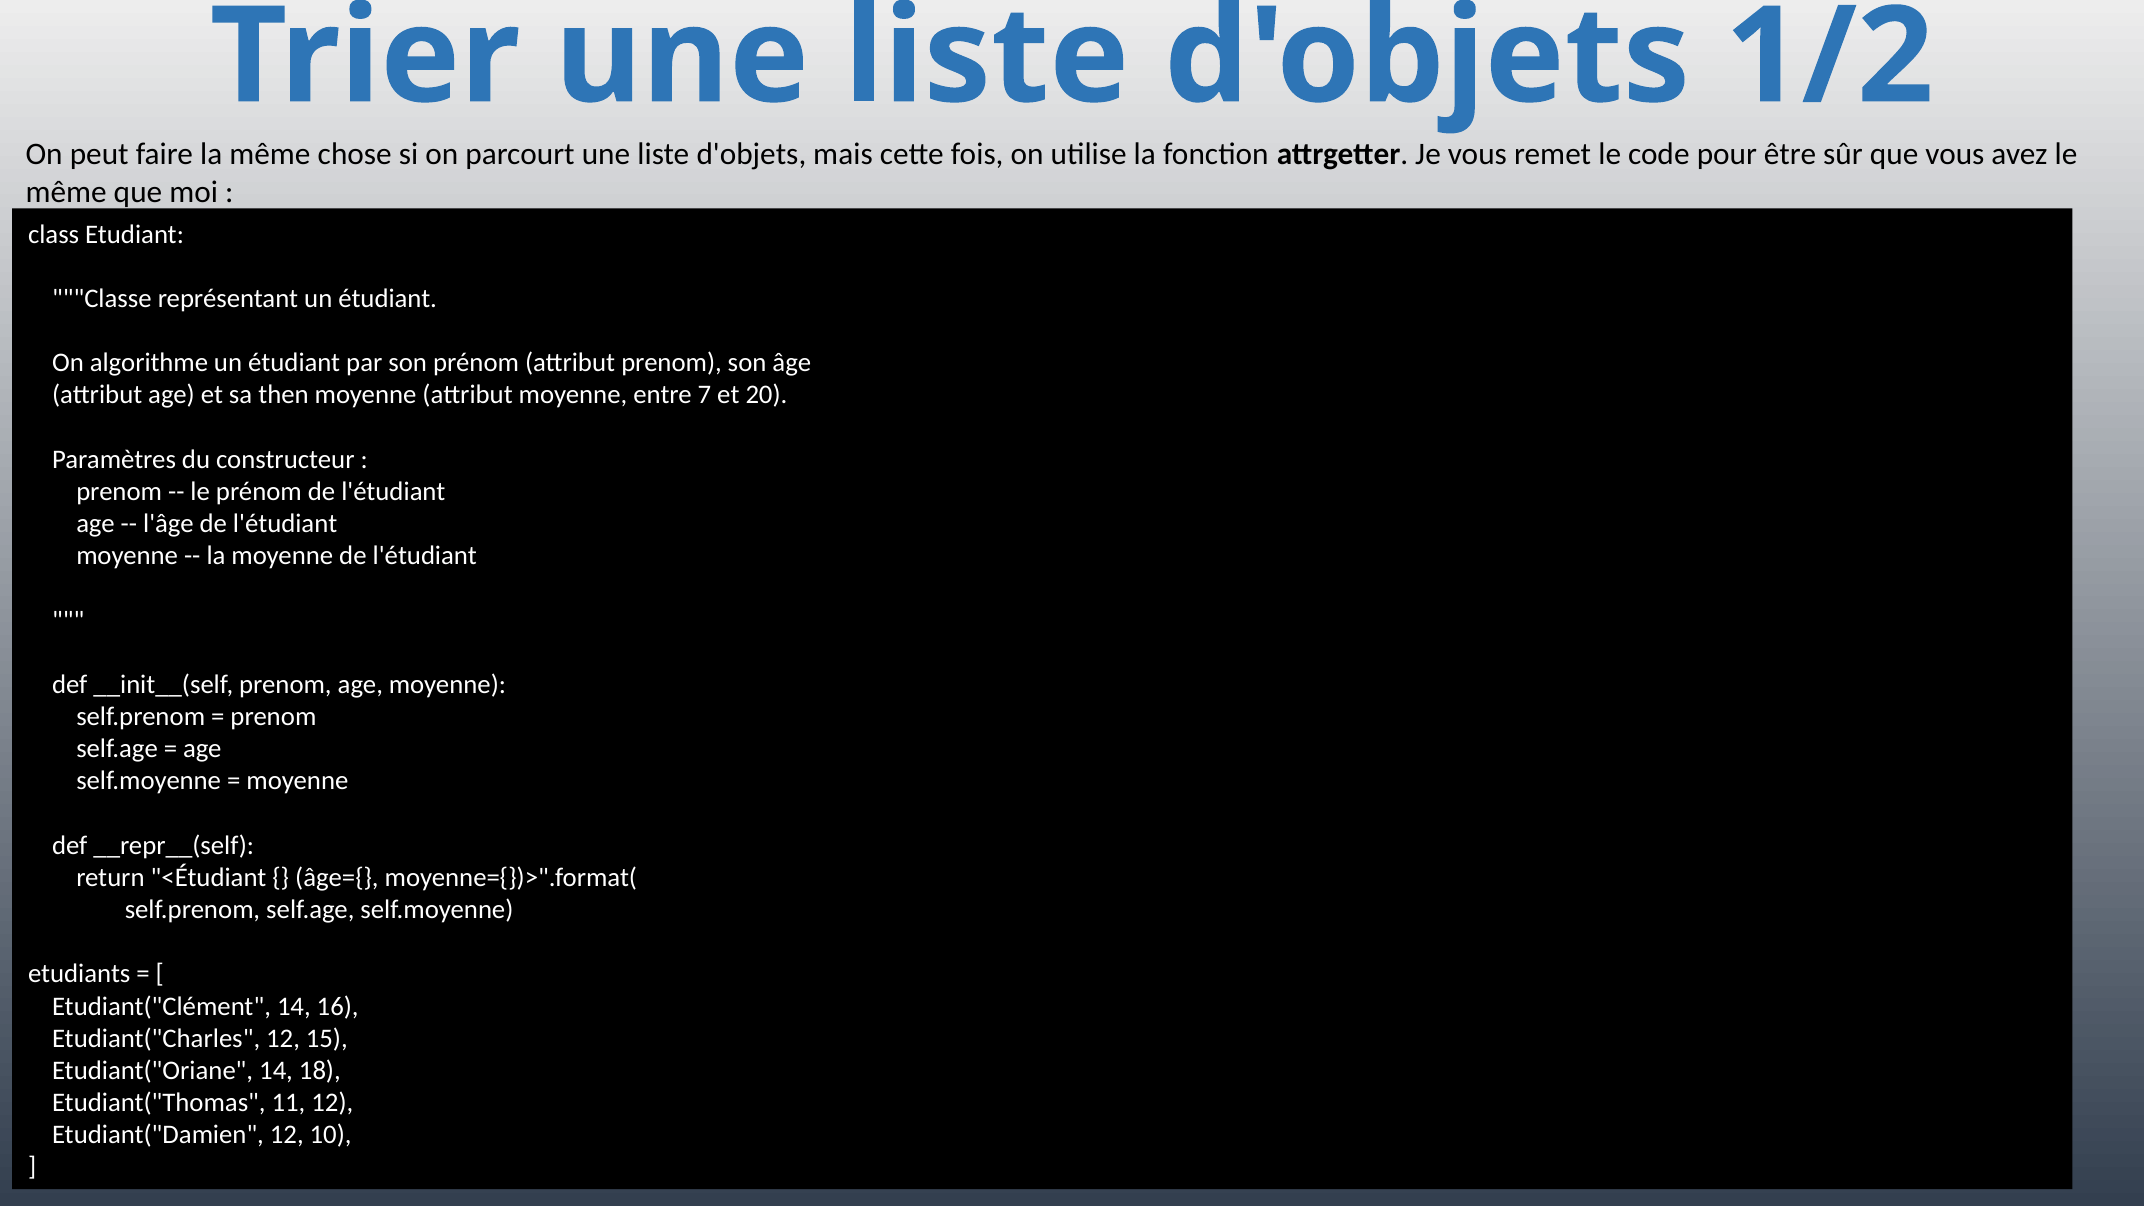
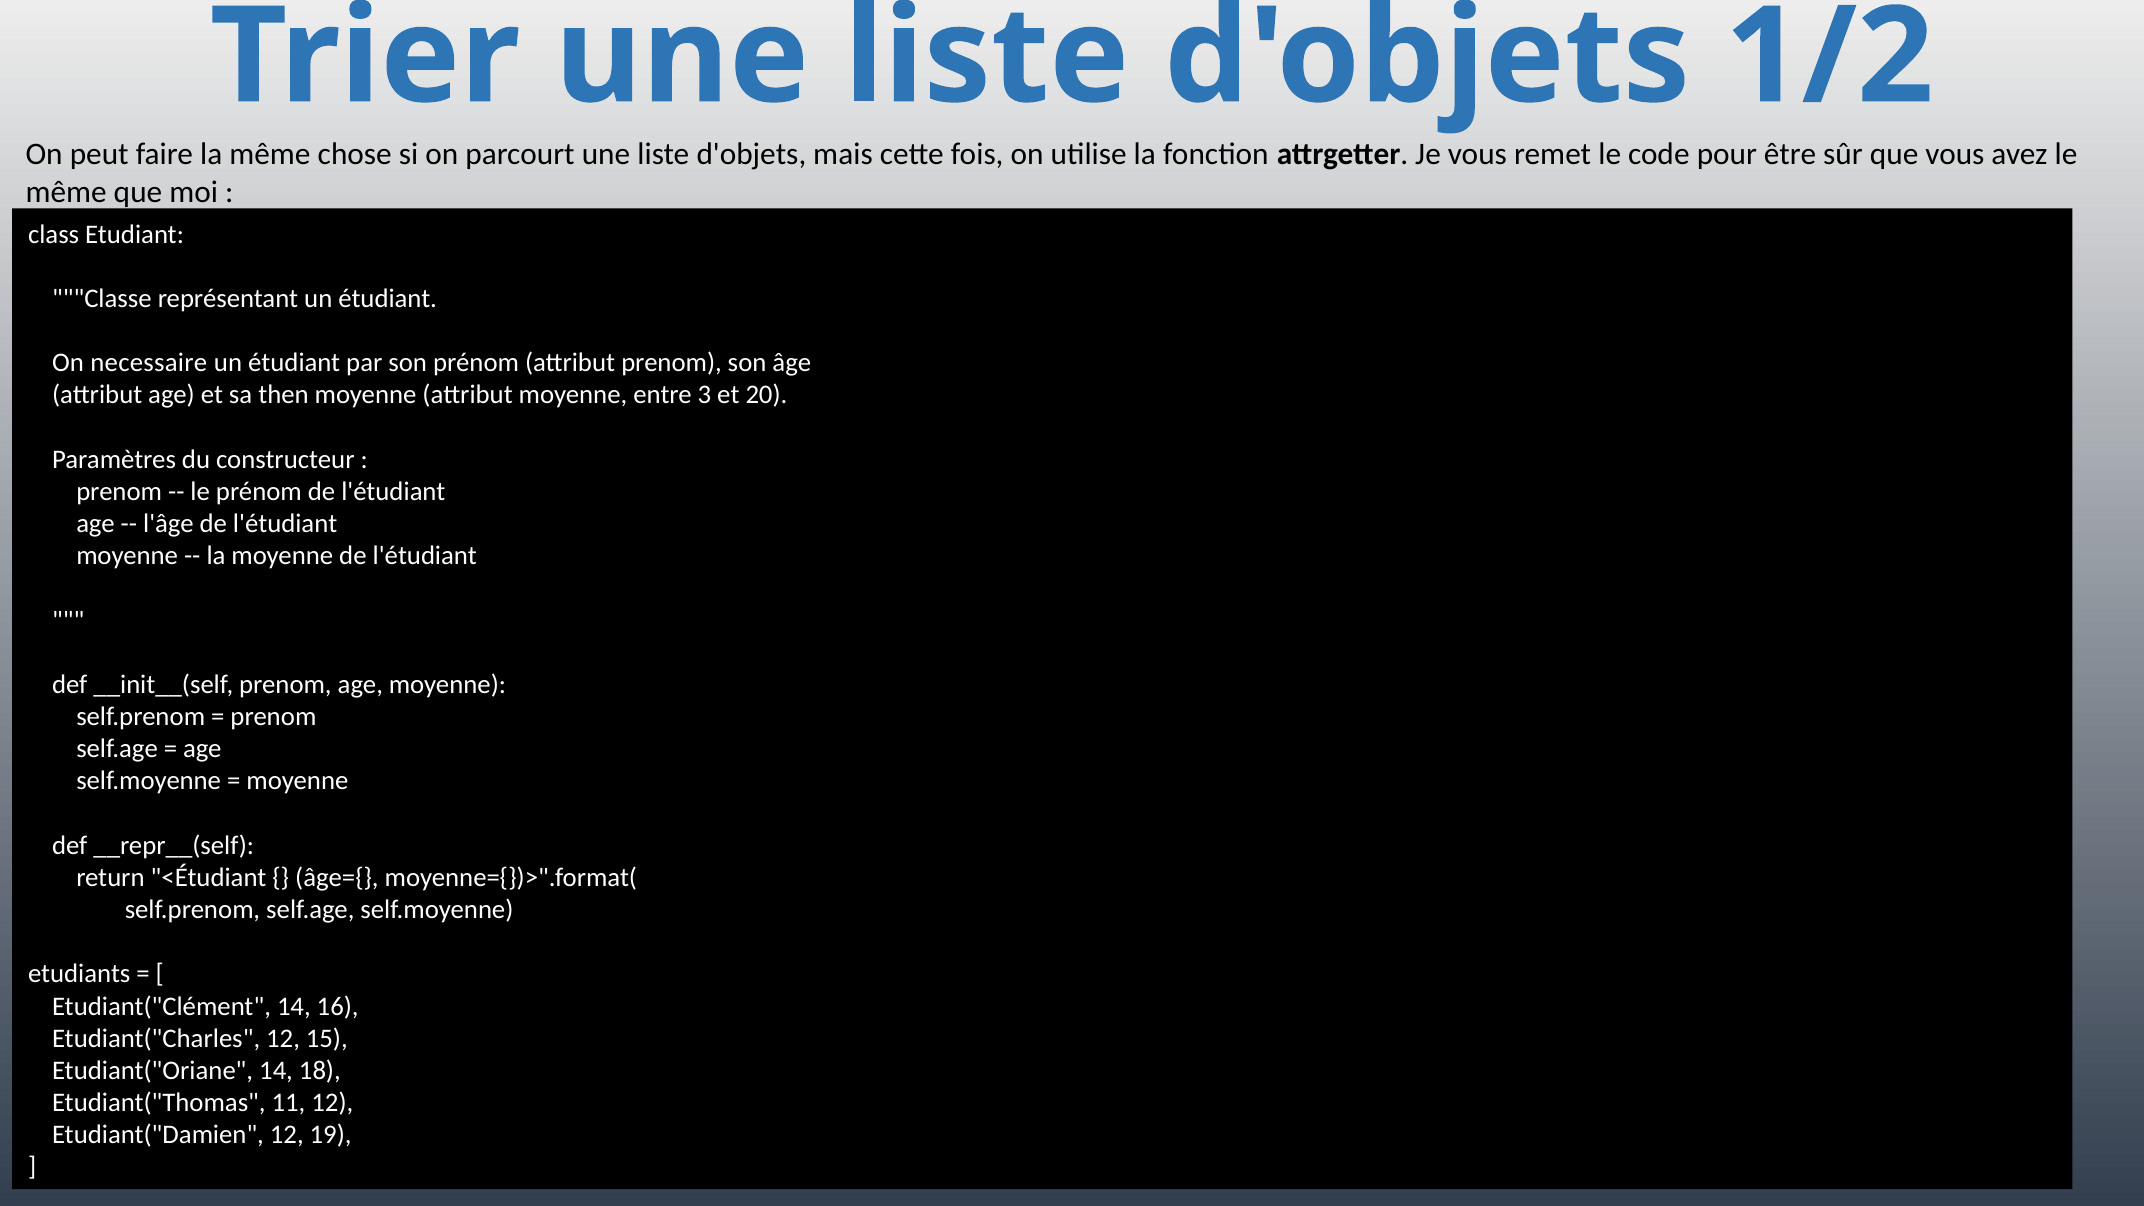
algorithme: algorithme -> necessaire
7: 7 -> 3
10: 10 -> 19
